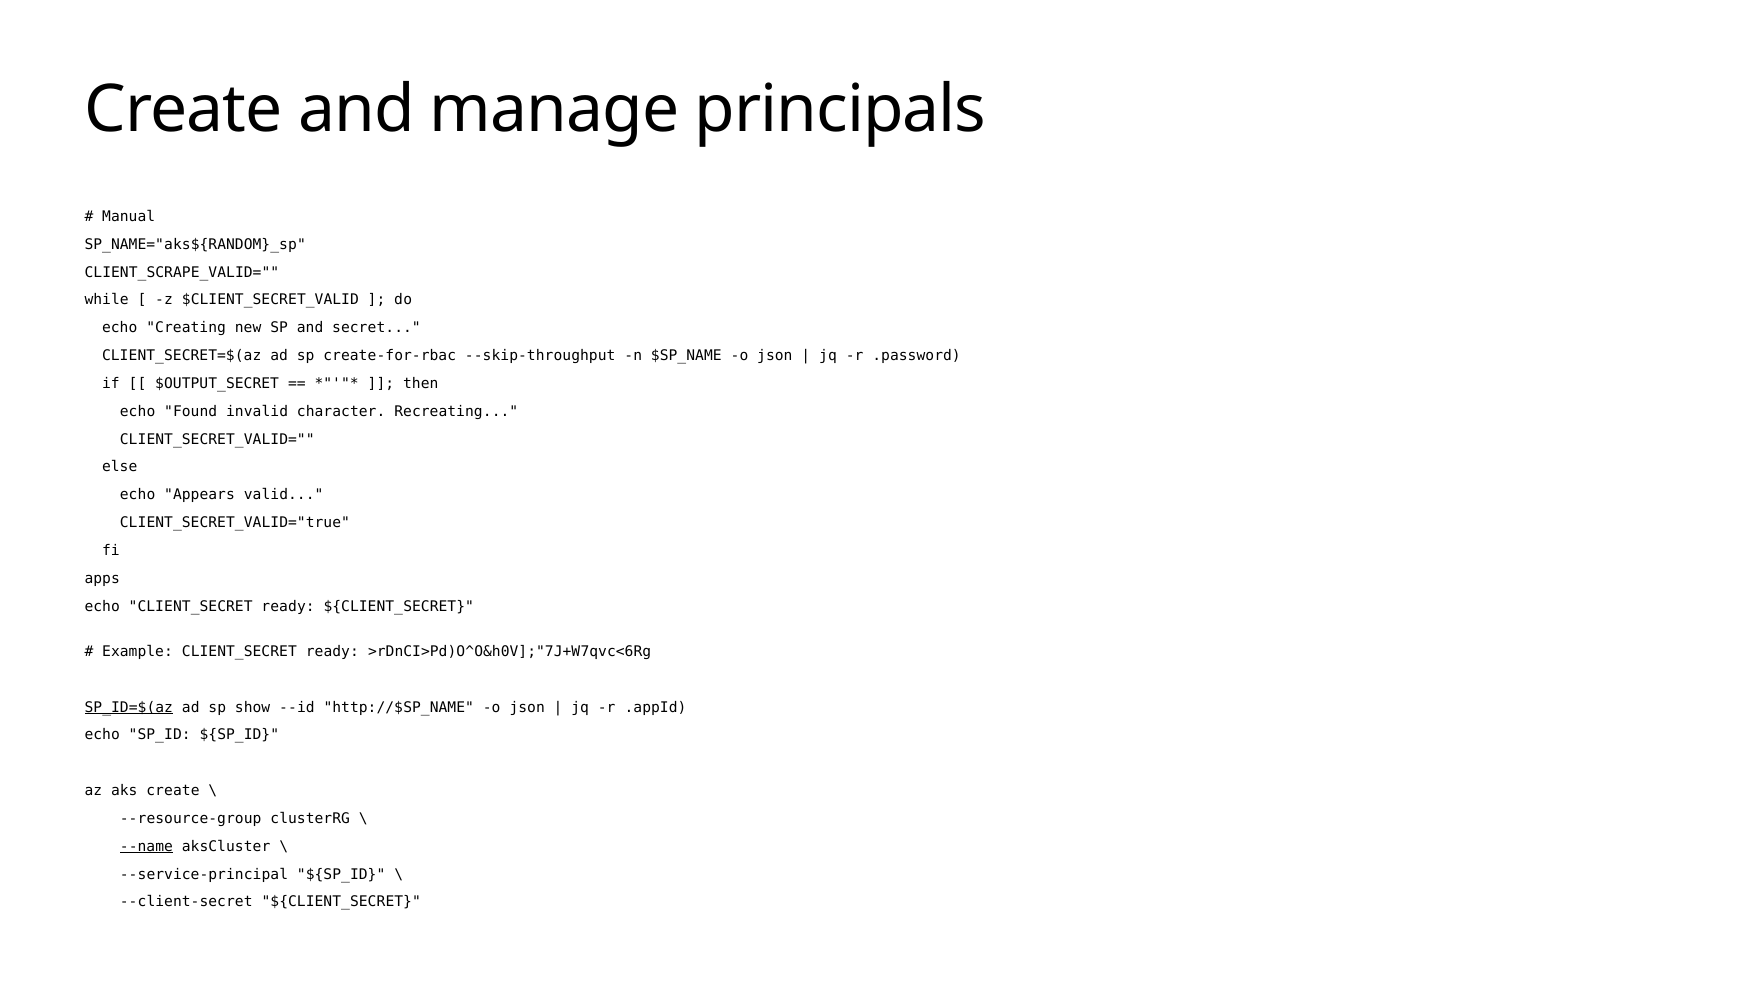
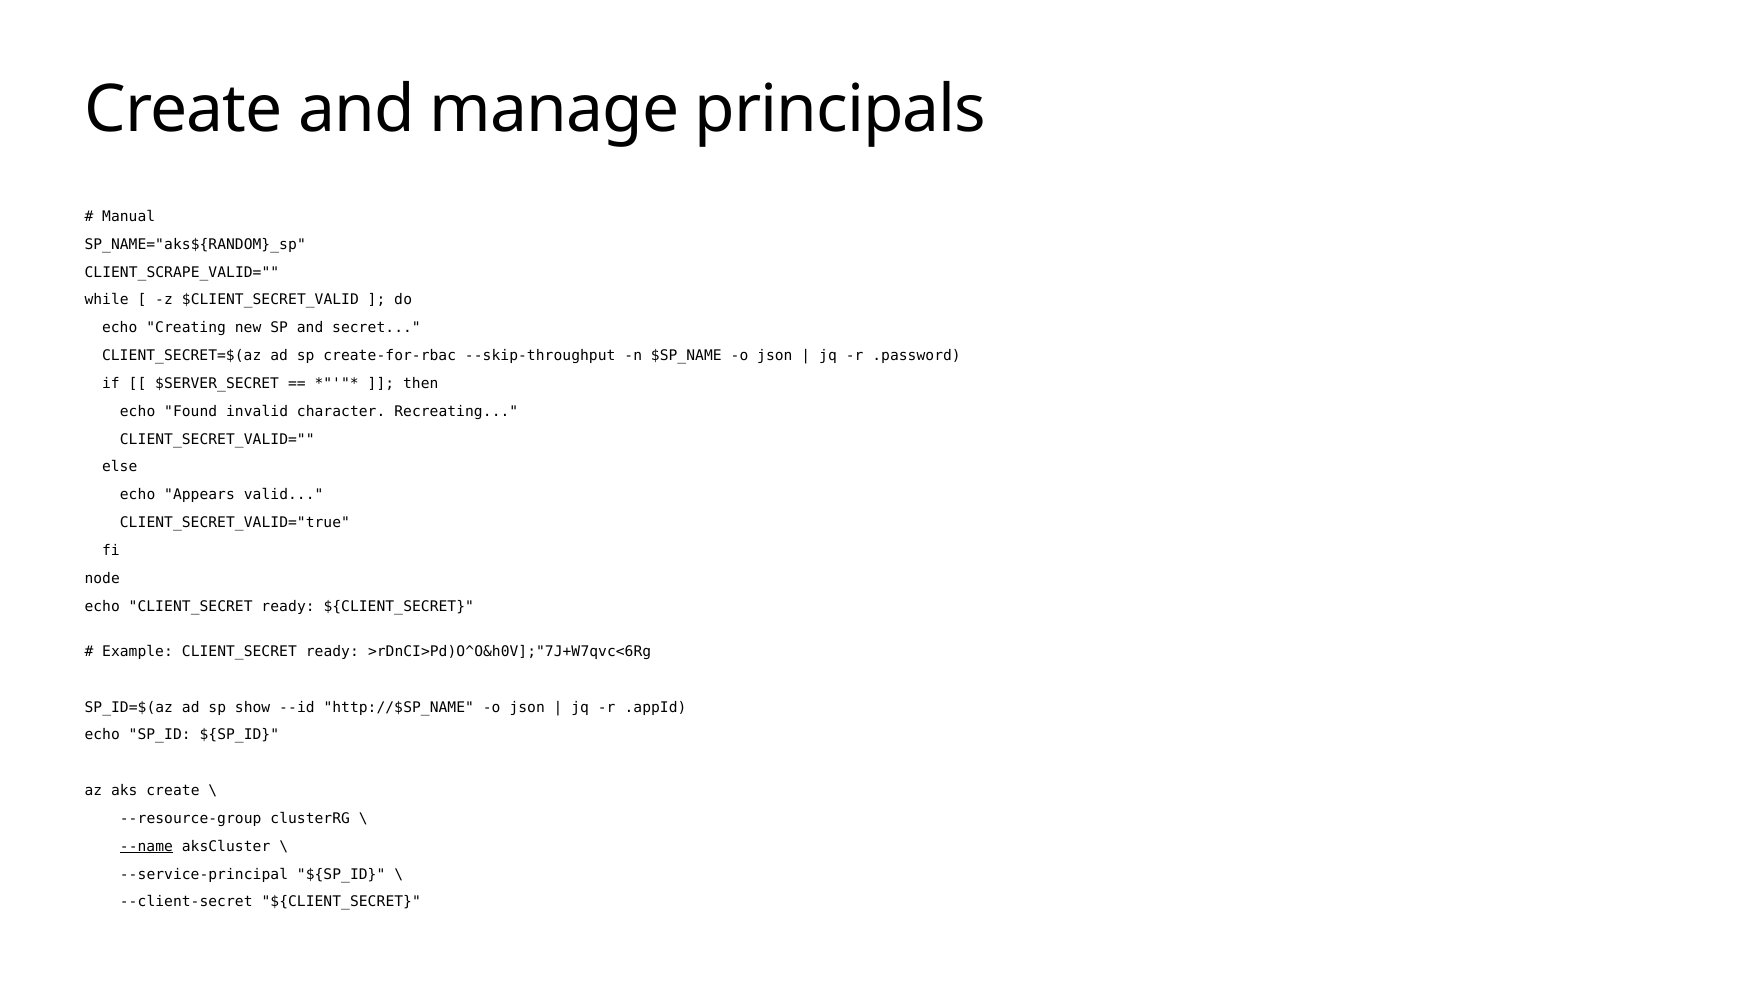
$OUTPUT_SECRET: $OUTPUT_SECRET -> $SERVER_SECRET
apps: apps -> node
SP_ID=$(az underline: present -> none
